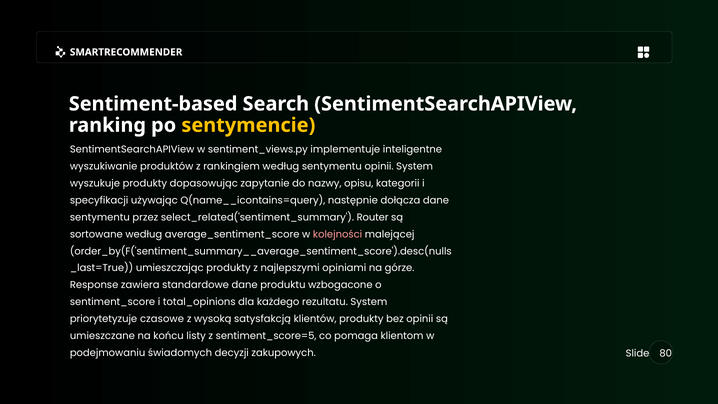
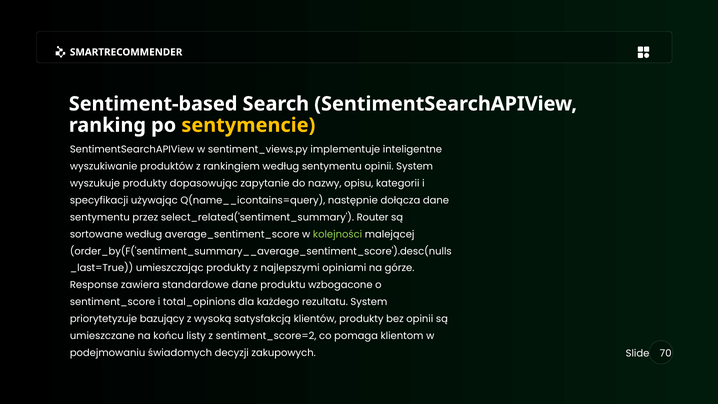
kolejności colour: pink -> light green
czasowe: czasowe -> bazujący
sentiment_score=5: sentiment_score=5 -> sentiment_score=2
80: 80 -> 70
